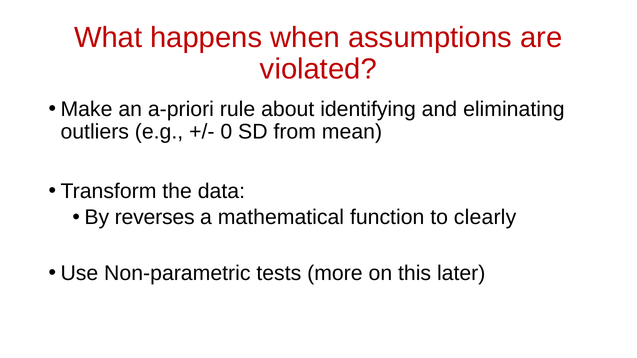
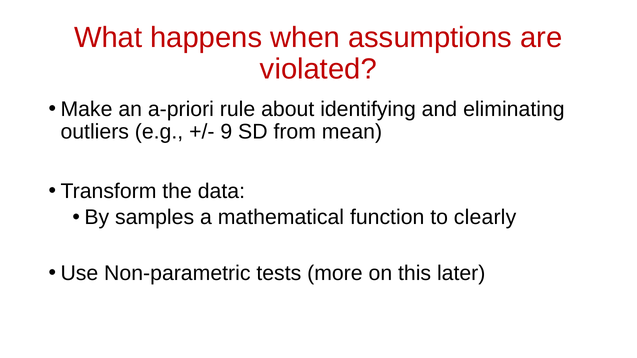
0: 0 -> 9
reverses: reverses -> samples
